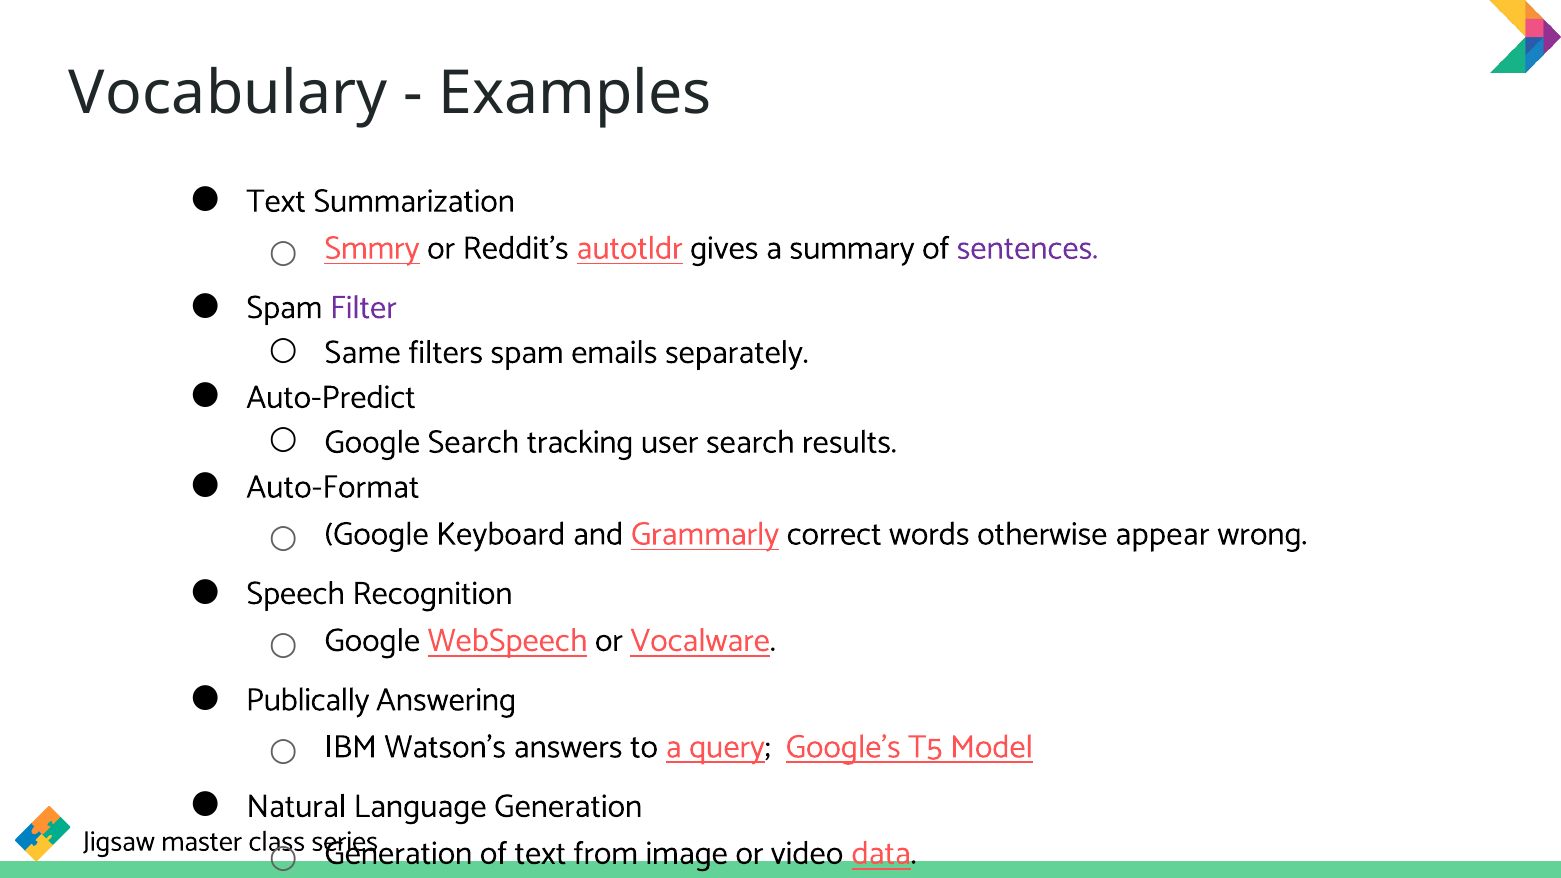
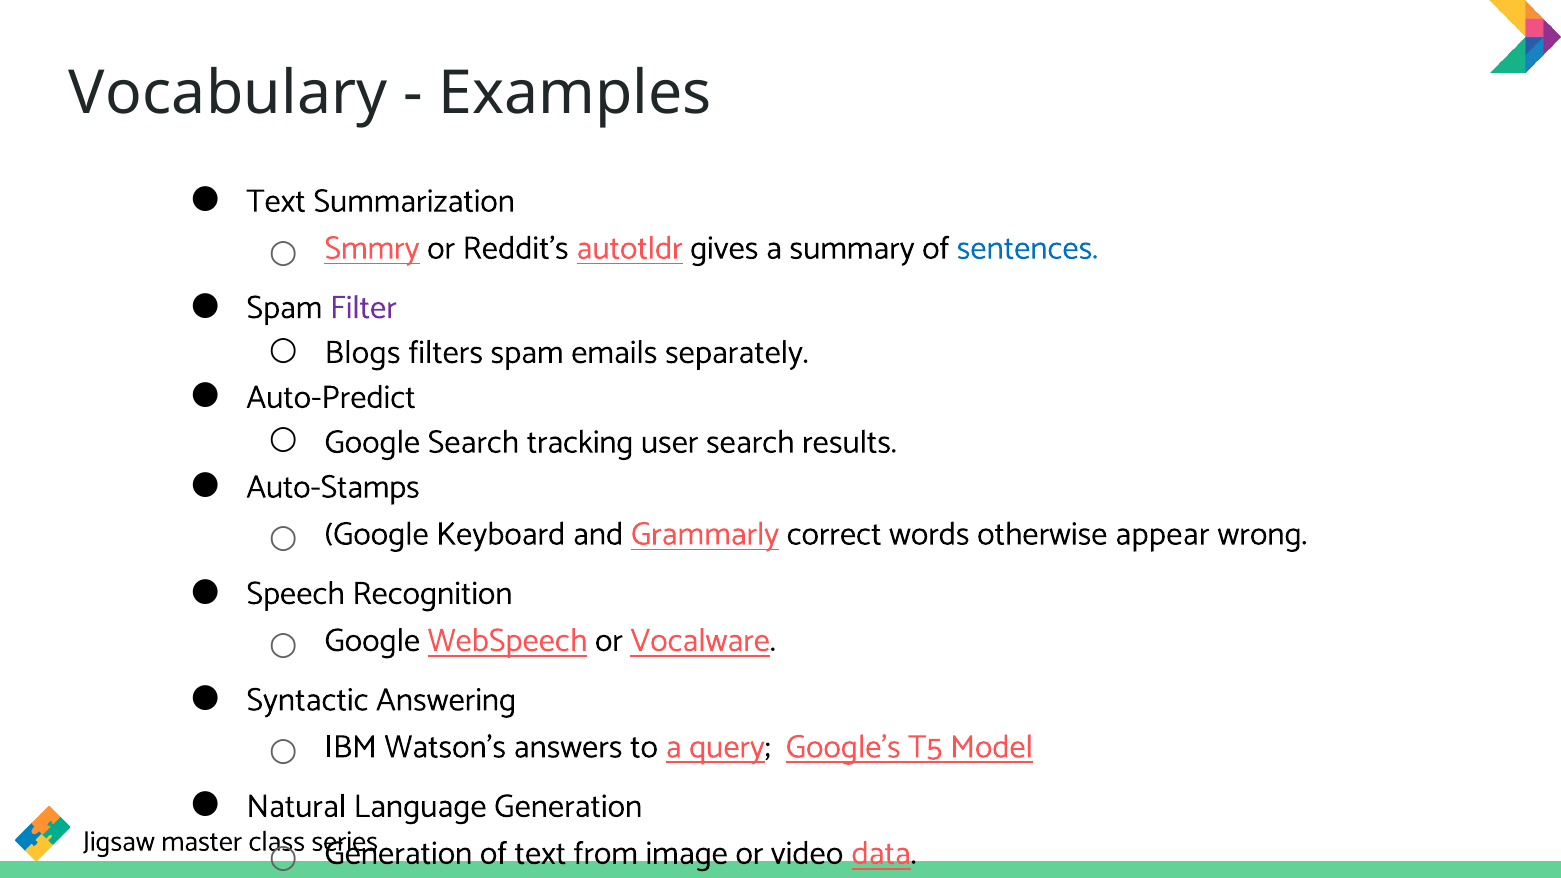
sentences colour: purple -> blue
Same: Same -> Blogs
Auto-Format: Auto-Format -> Auto-Stamps
Publically: Publically -> Syntactic
